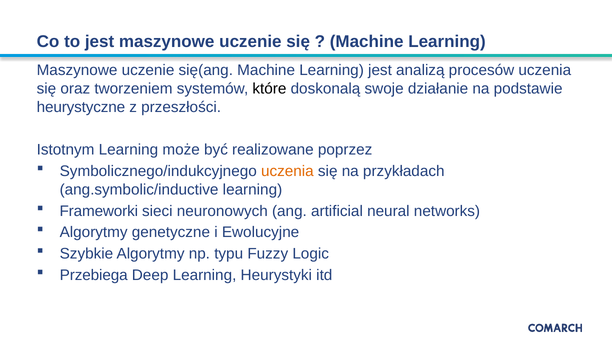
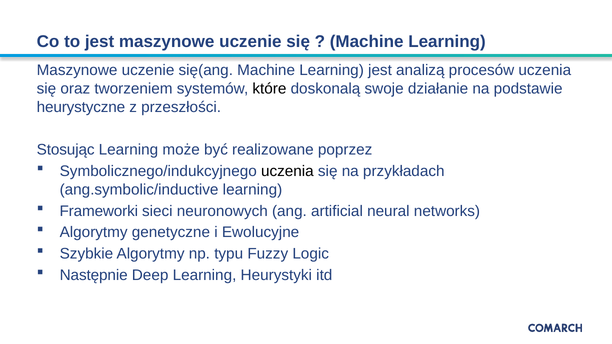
Istotnym: Istotnym -> Stosując
uczenia at (287, 171) colour: orange -> black
Przebiega: Przebiega -> Następnie
